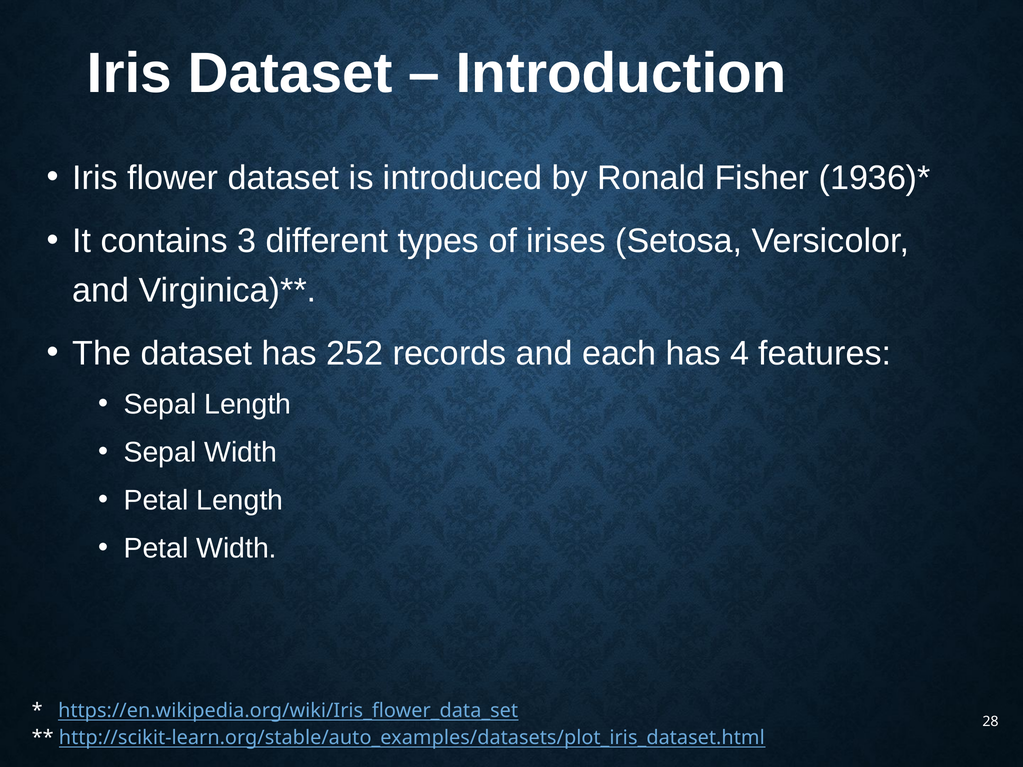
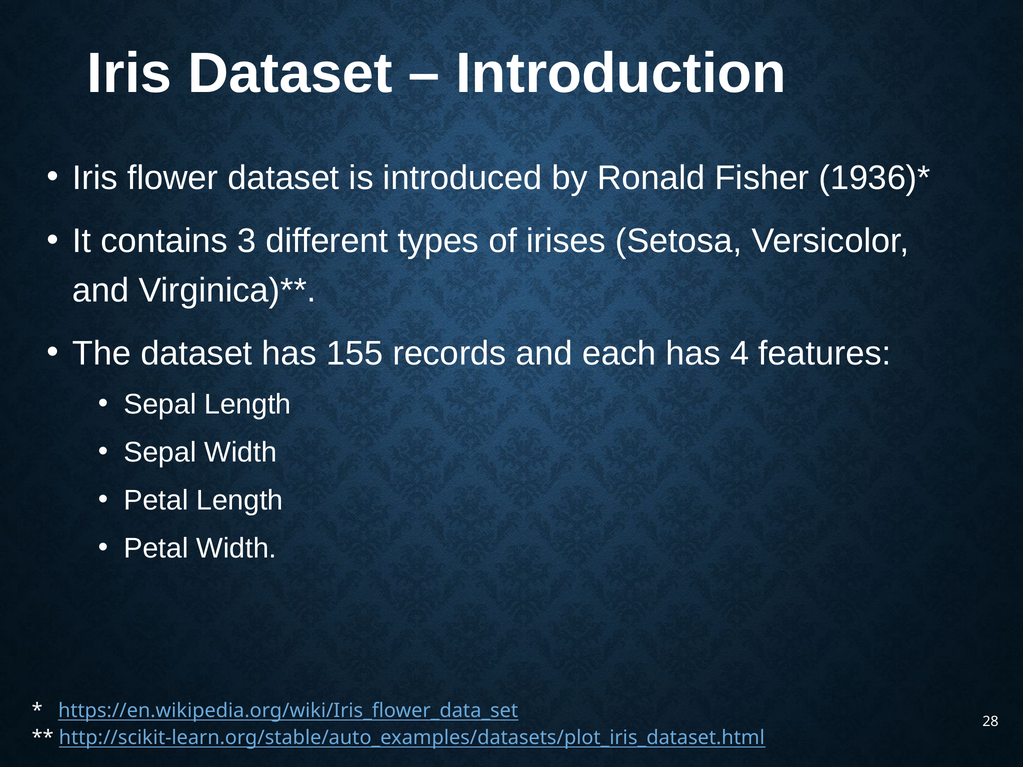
252: 252 -> 155
